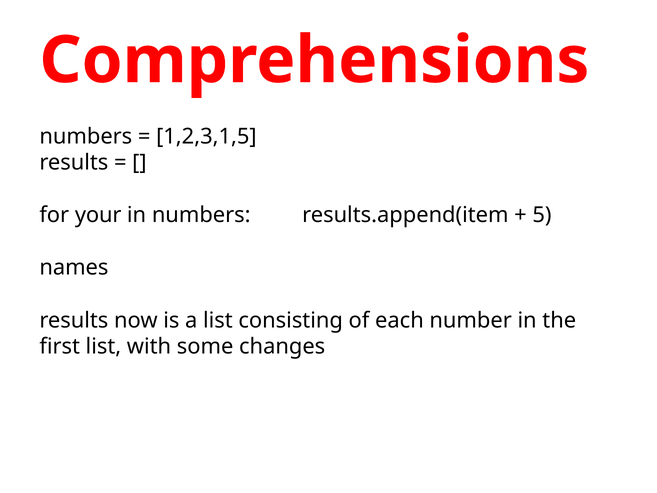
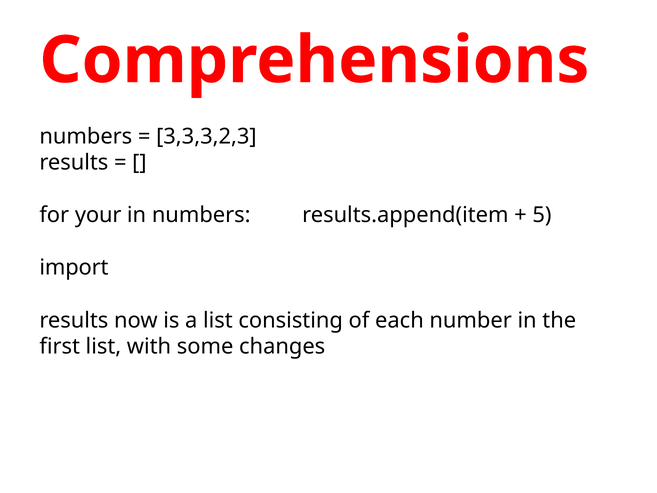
1,2,3,1,5: 1,2,3,1,5 -> 3,3,3,2,3
names: names -> import
